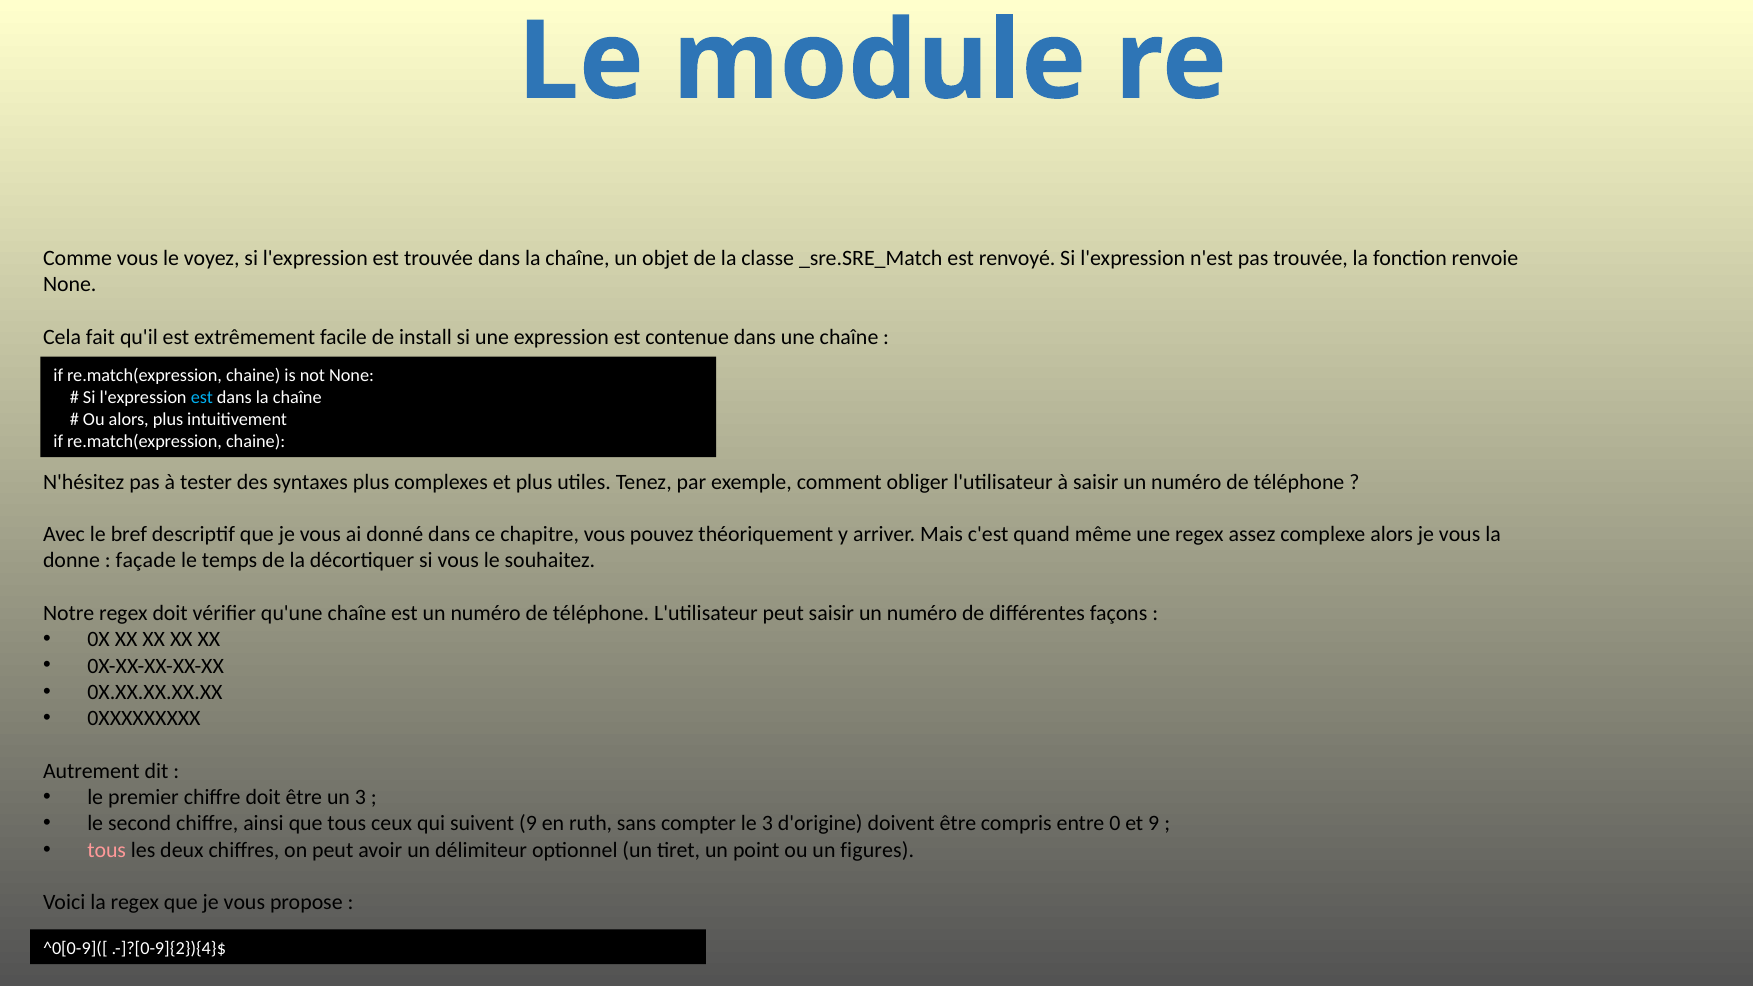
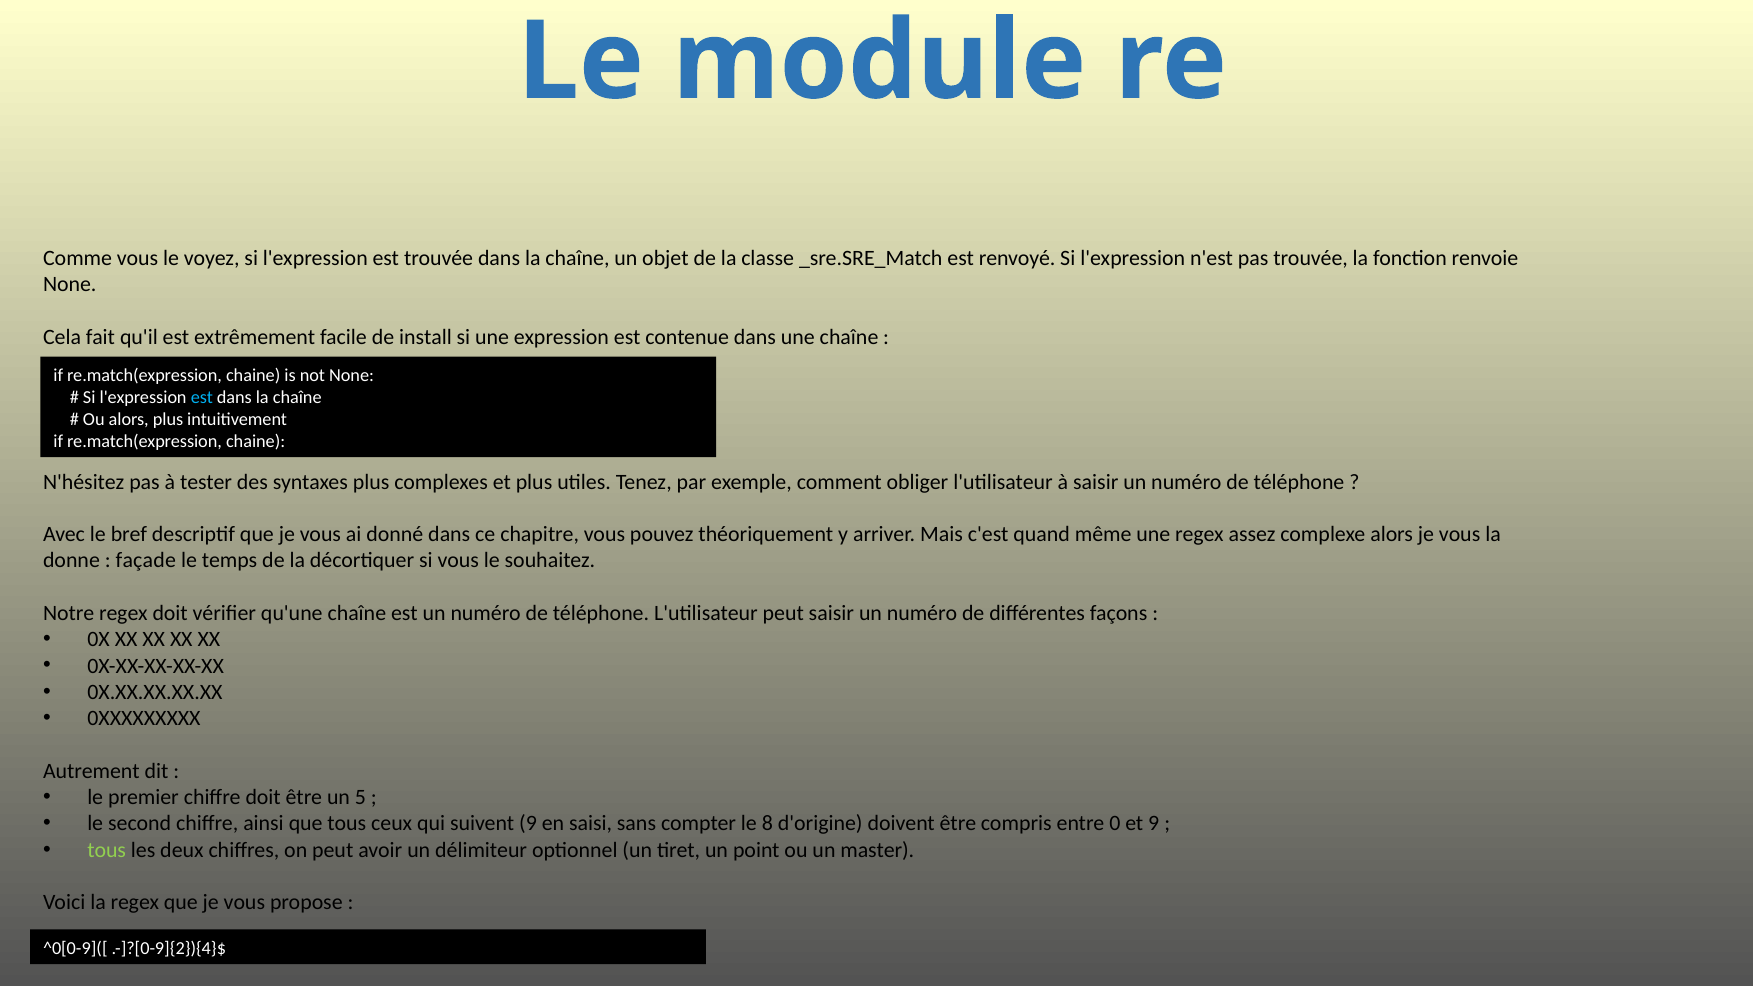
un 3: 3 -> 5
ruth: ruth -> saisi
le 3: 3 -> 8
tous at (107, 850) colour: pink -> light green
figures: figures -> master
